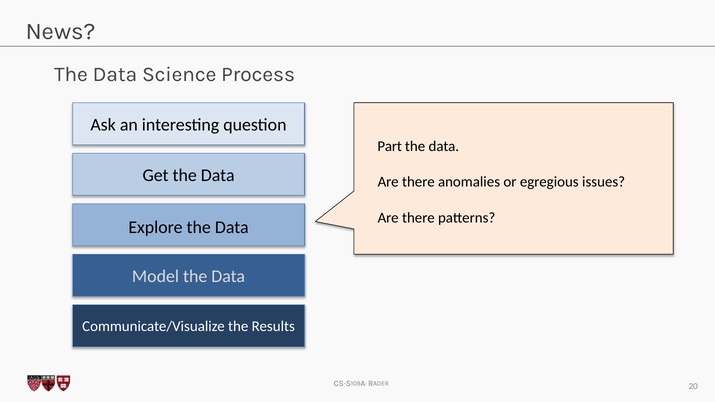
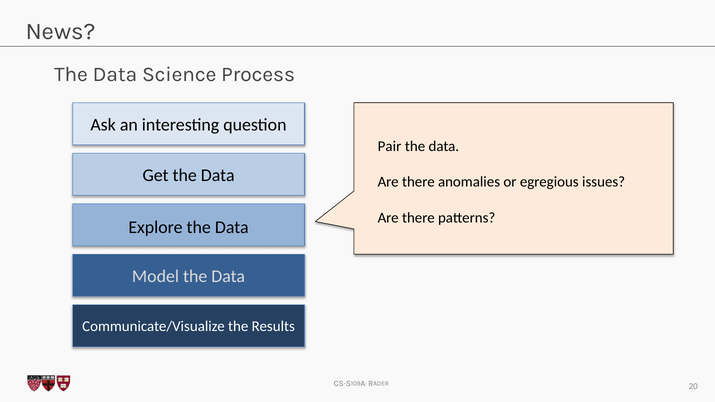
Part: Part -> Pair
